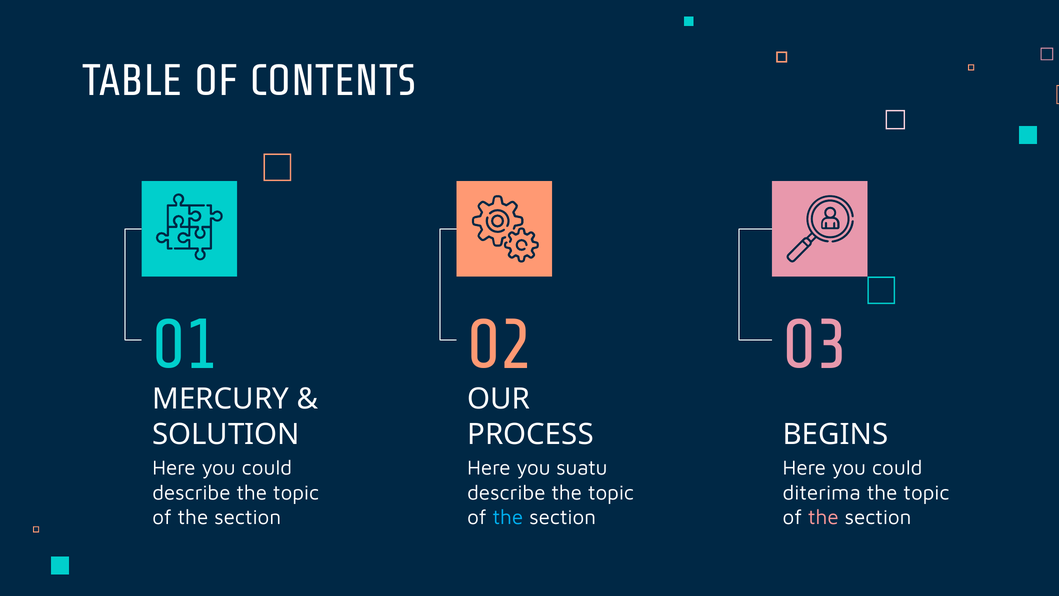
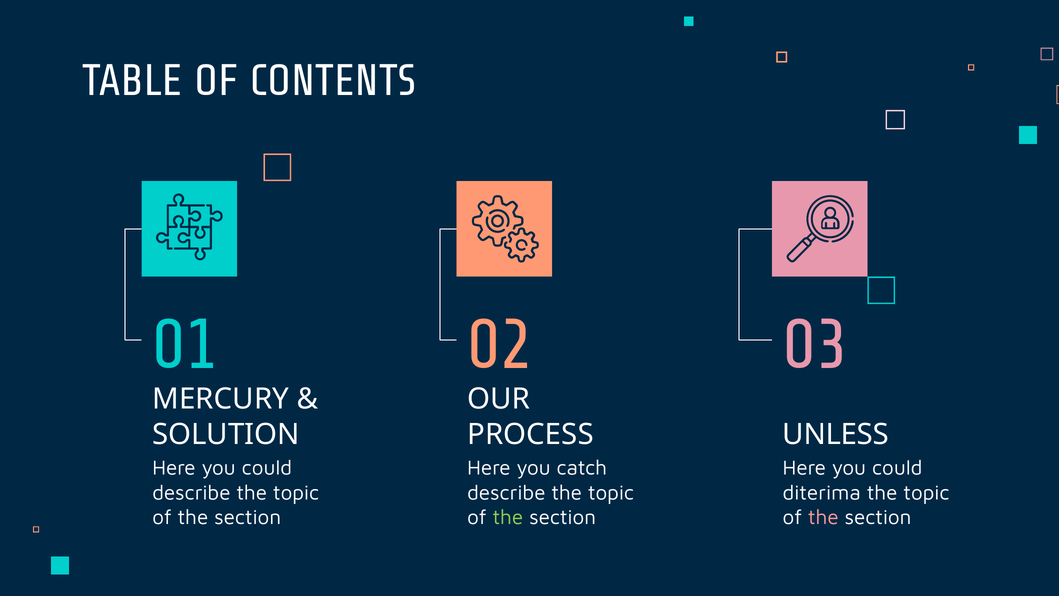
BEGINS: BEGINS -> UNLESS
suatu: suatu -> catch
the at (508, 517) colour: light blue -> light green
